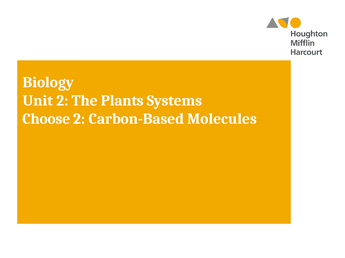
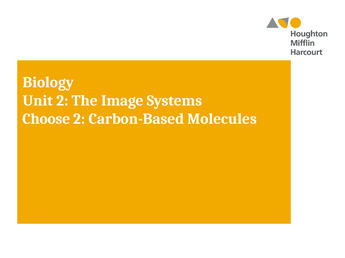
Plants: Plants -> Image
